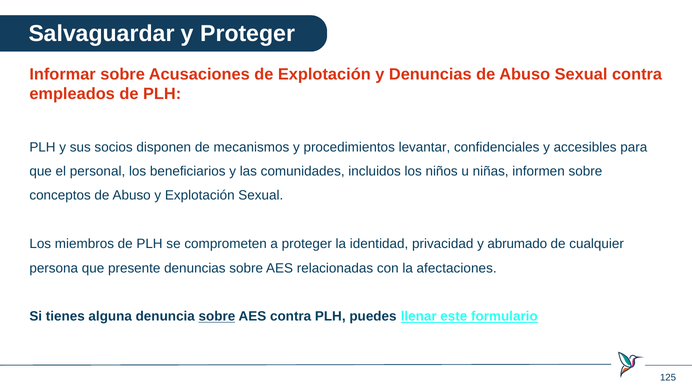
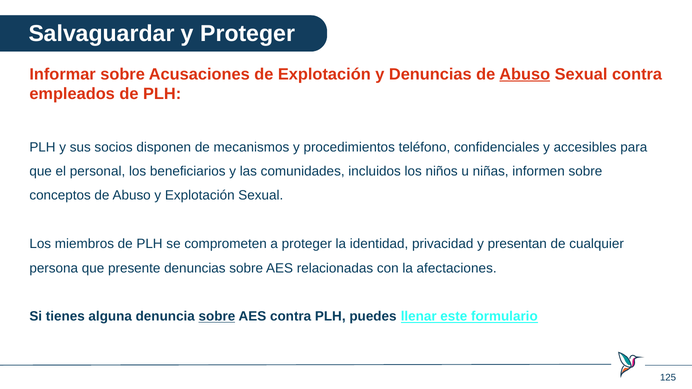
Abuso at (525, 74) underline: none -> present
levantar: levantar -> teléfono
abrumado: abrumado -> presentan
